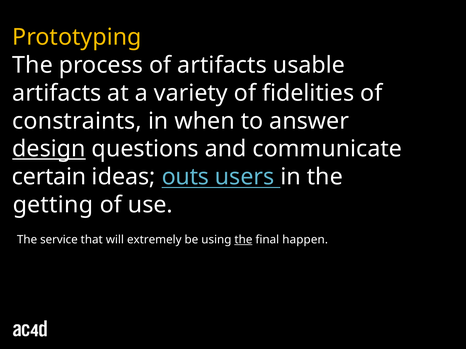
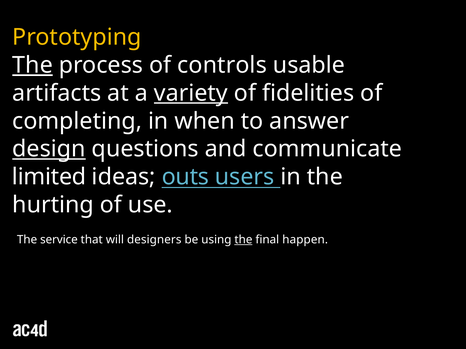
The at (33, 65) underline: none -> present
of artifacts: artifacts -> controls
variety underline: none -> present
constraints: constraints -> completing
certain: certain -> limited
getting: getting -> hurting
extremely: extremely -> designers
